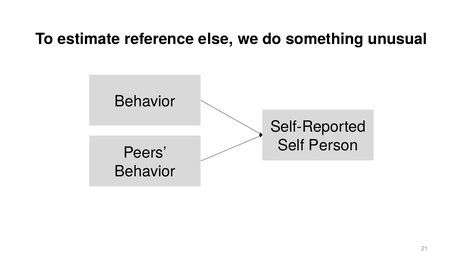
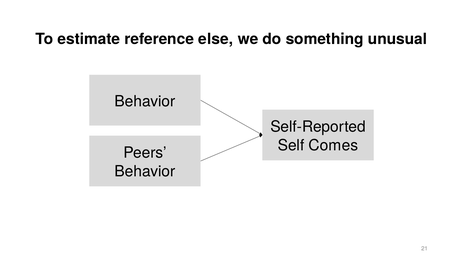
Person: Person -> Comes
